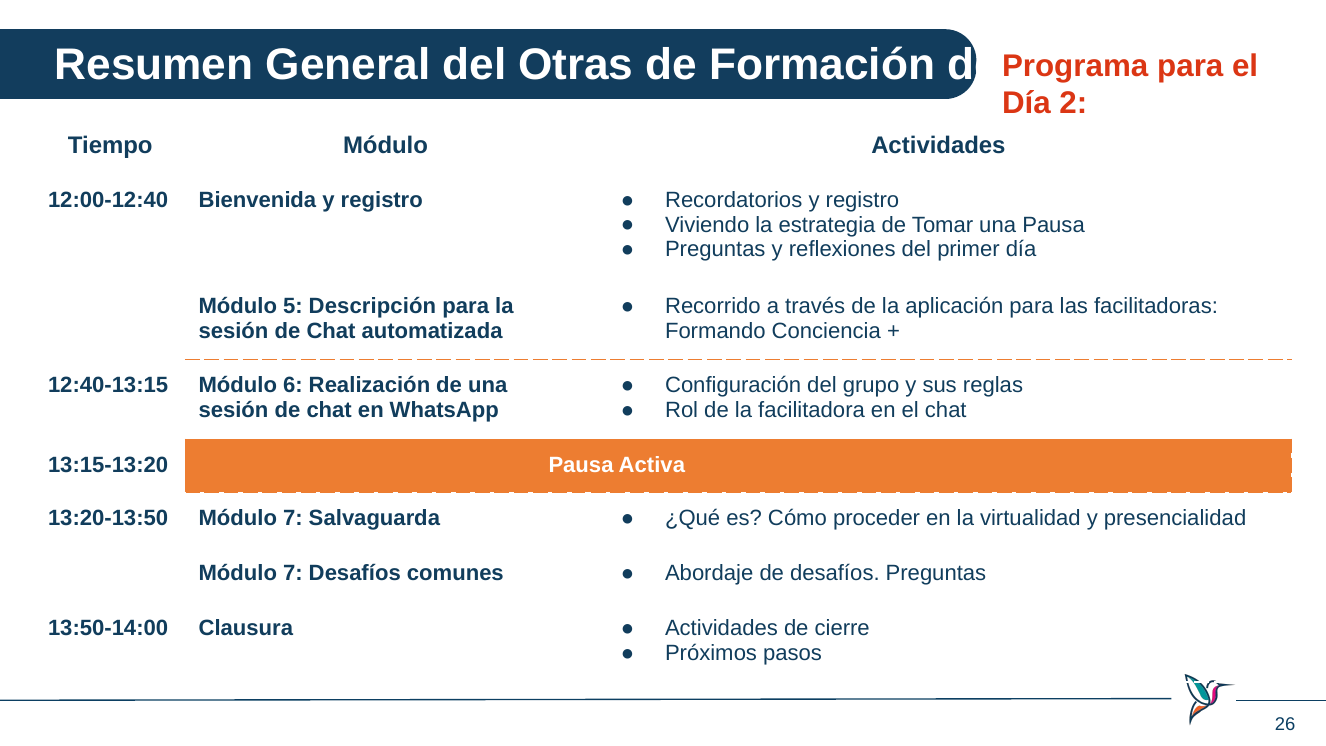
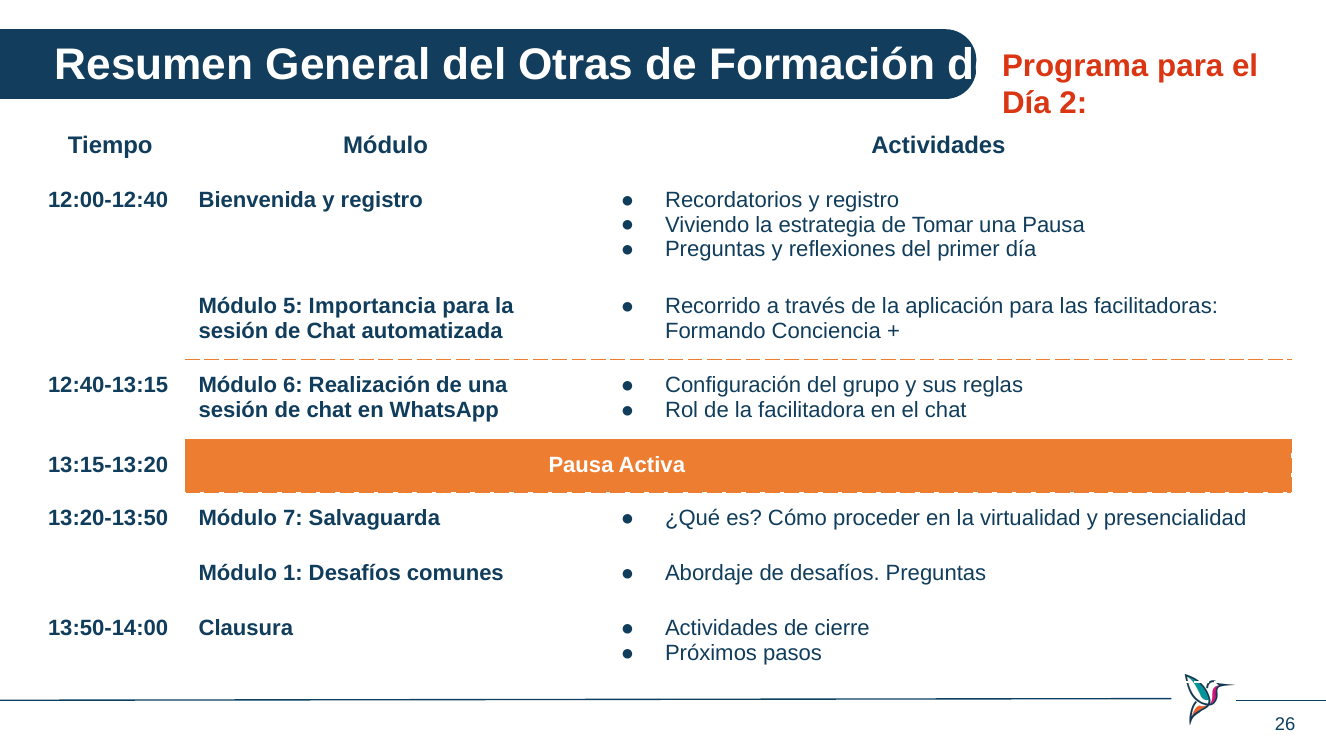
Descripción: Descripción -> Importancia
7 at (293, 573): 7 -> 1
